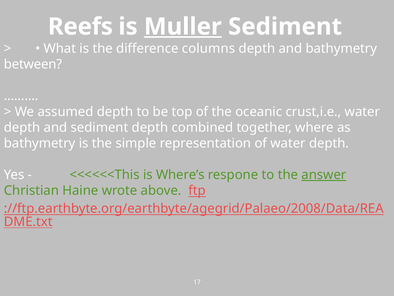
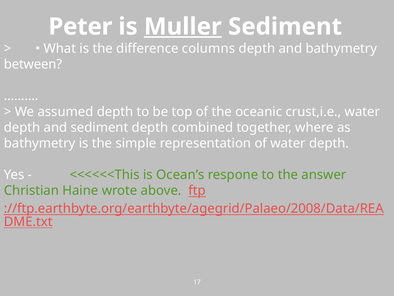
Reefs: Reefs -> Peter
Where’s: Where’s -> Ocean’s
answer underline: present -> none
